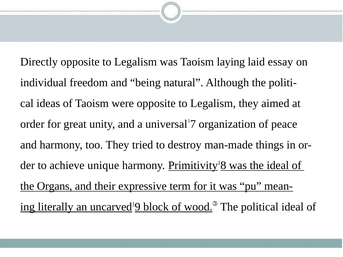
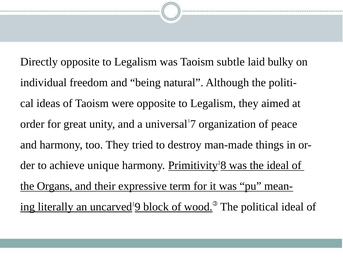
laying: laying -> subtle
essay: essay -> bulky
